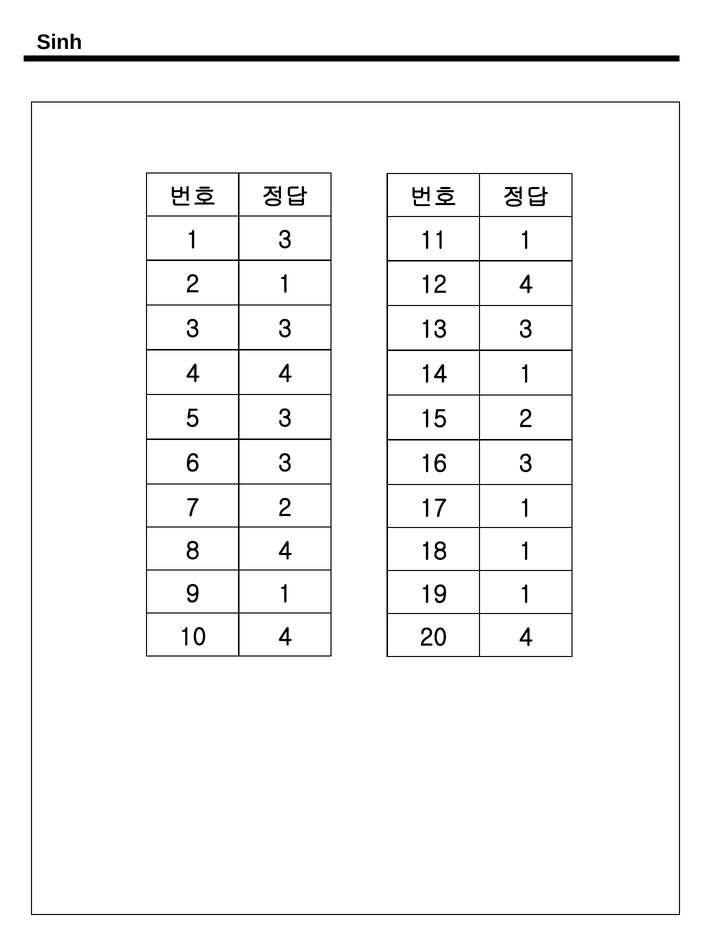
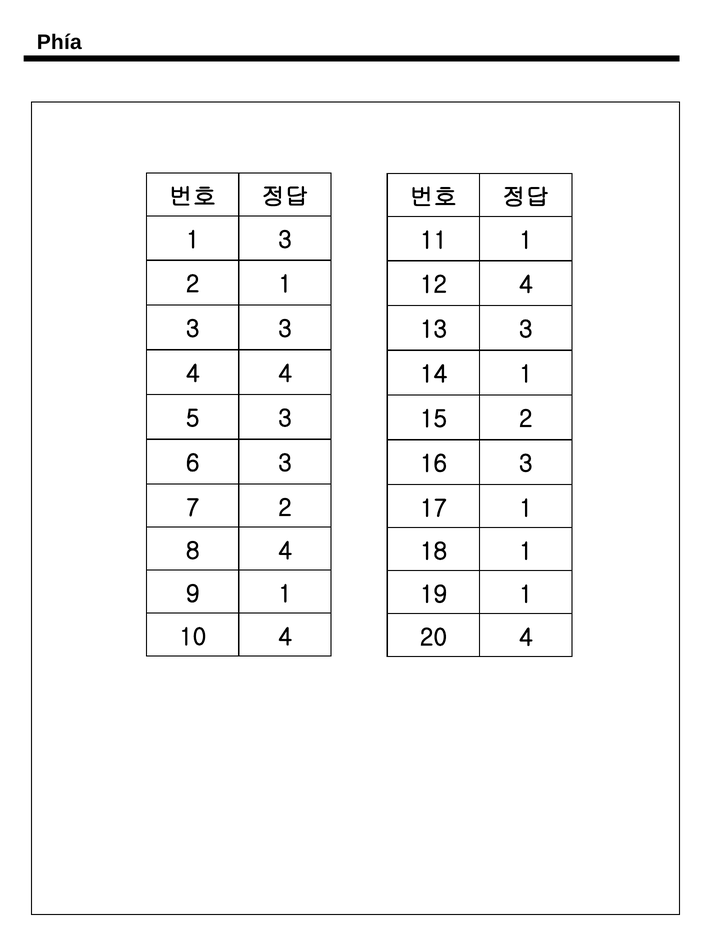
Sinh: Sinh -> Phía
